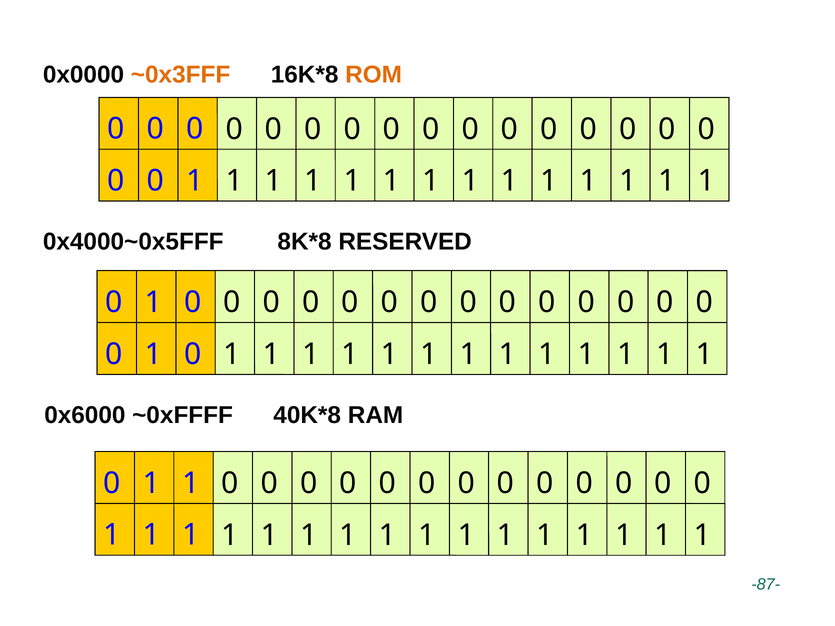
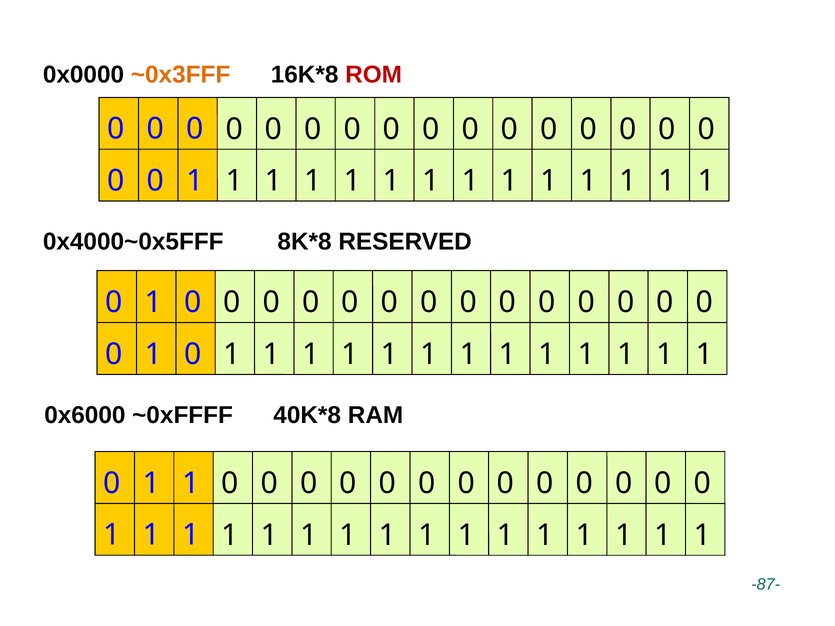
ROM colour: orange -> red
